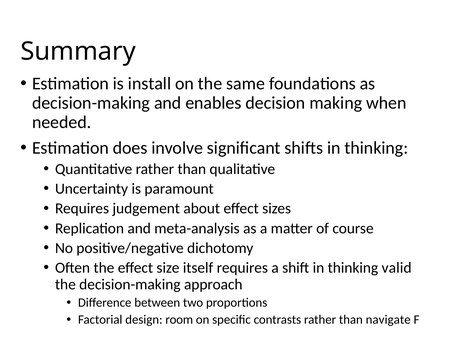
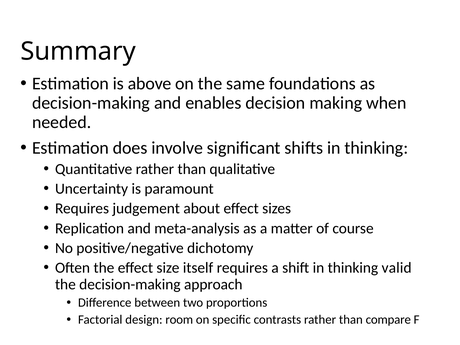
install: install -> above
navigate: navigate -> compare
